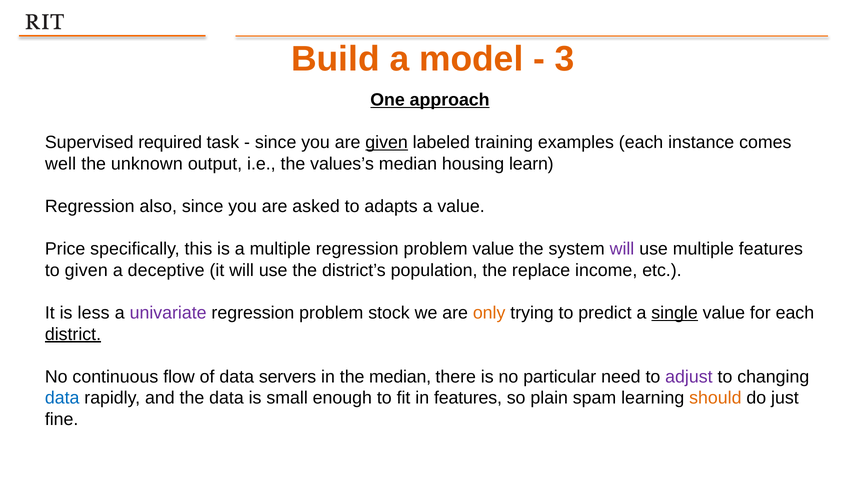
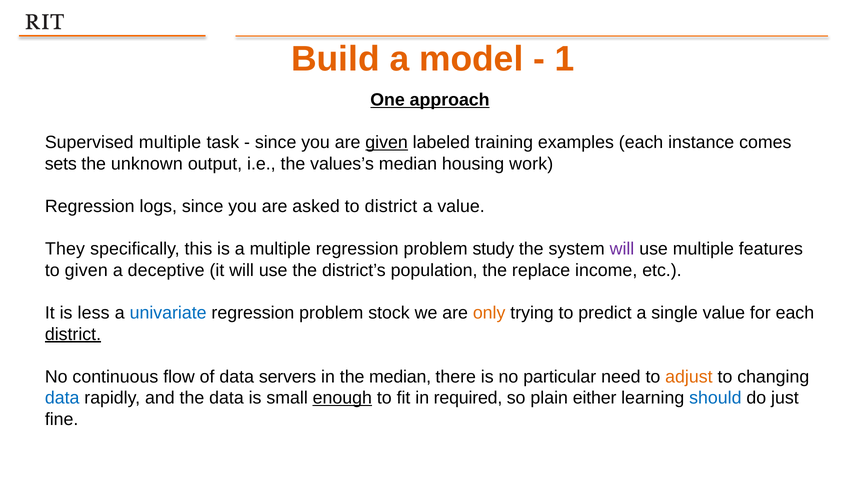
3: 3 -> 1
Supervised required: required -> multiple
well: well -> sets
learn: learn -> work
also: also -> logs
to adapts: adapts -> district
Price: Price -> They
problem value: value -> study
univariate colour: purple -> blue
single underline: present -> none
adjust colour: purple -> orange
enough underline: none -> present
in features: features -> required
spam: spam -> either
should colour: orange -> blue
